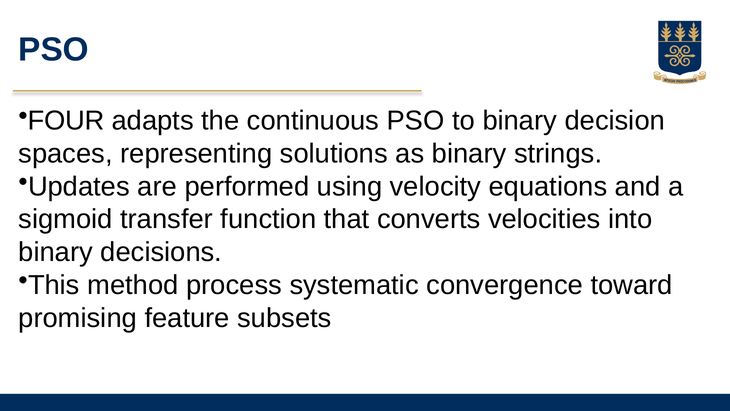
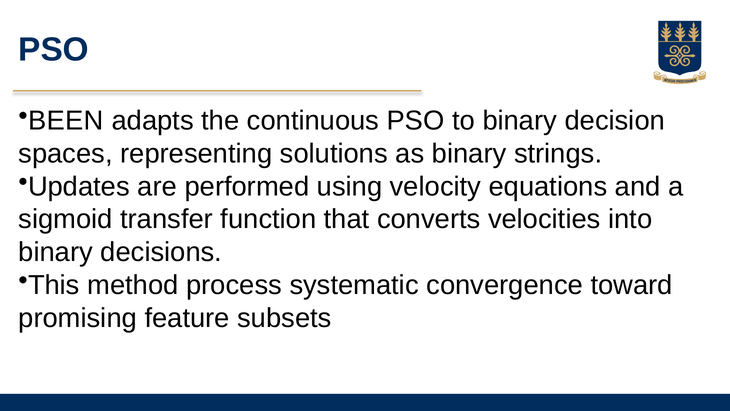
FOUR: FOUR -> BEEN
